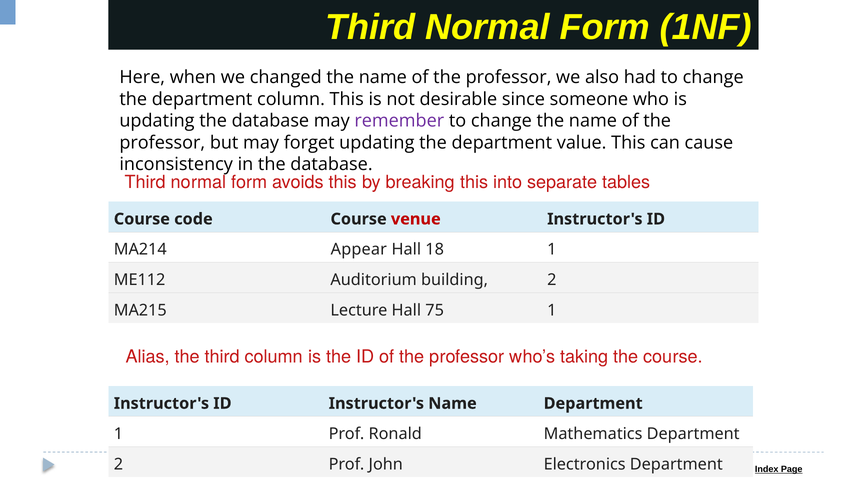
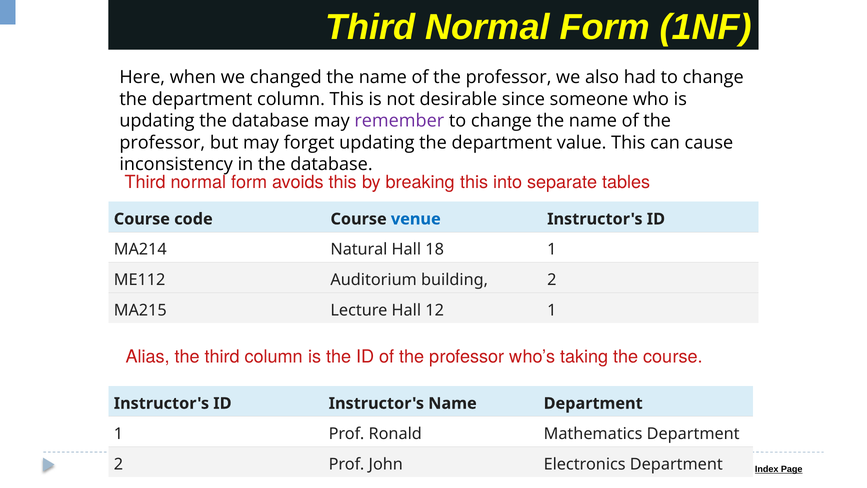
venue colour: red -> blue
Appear: Appear -> Natural
75: 75 -> 12
